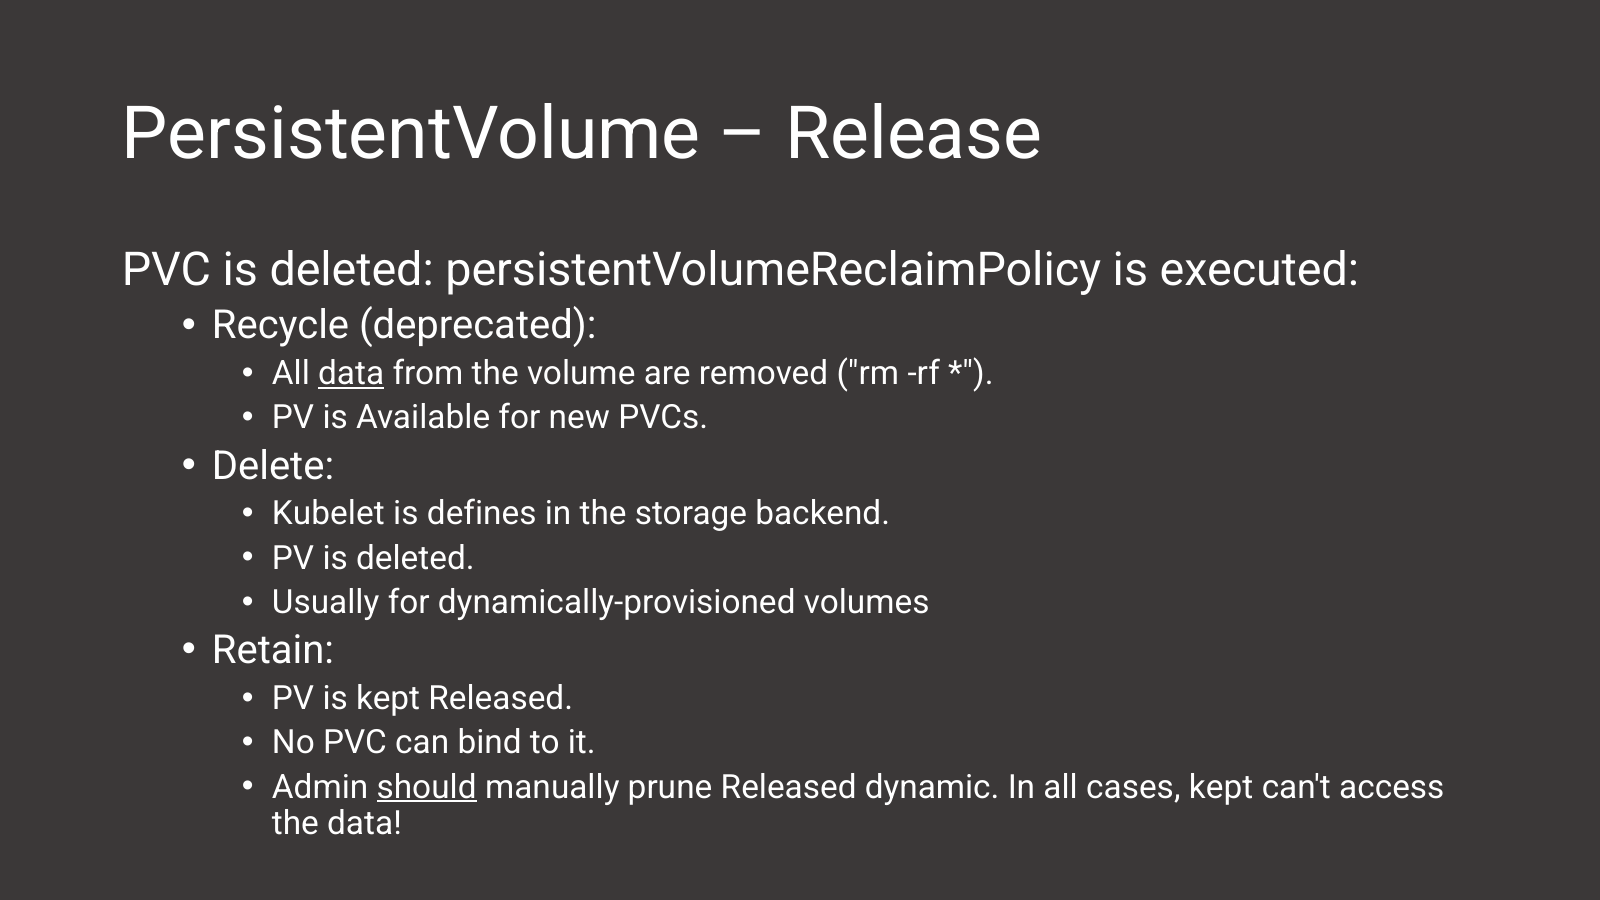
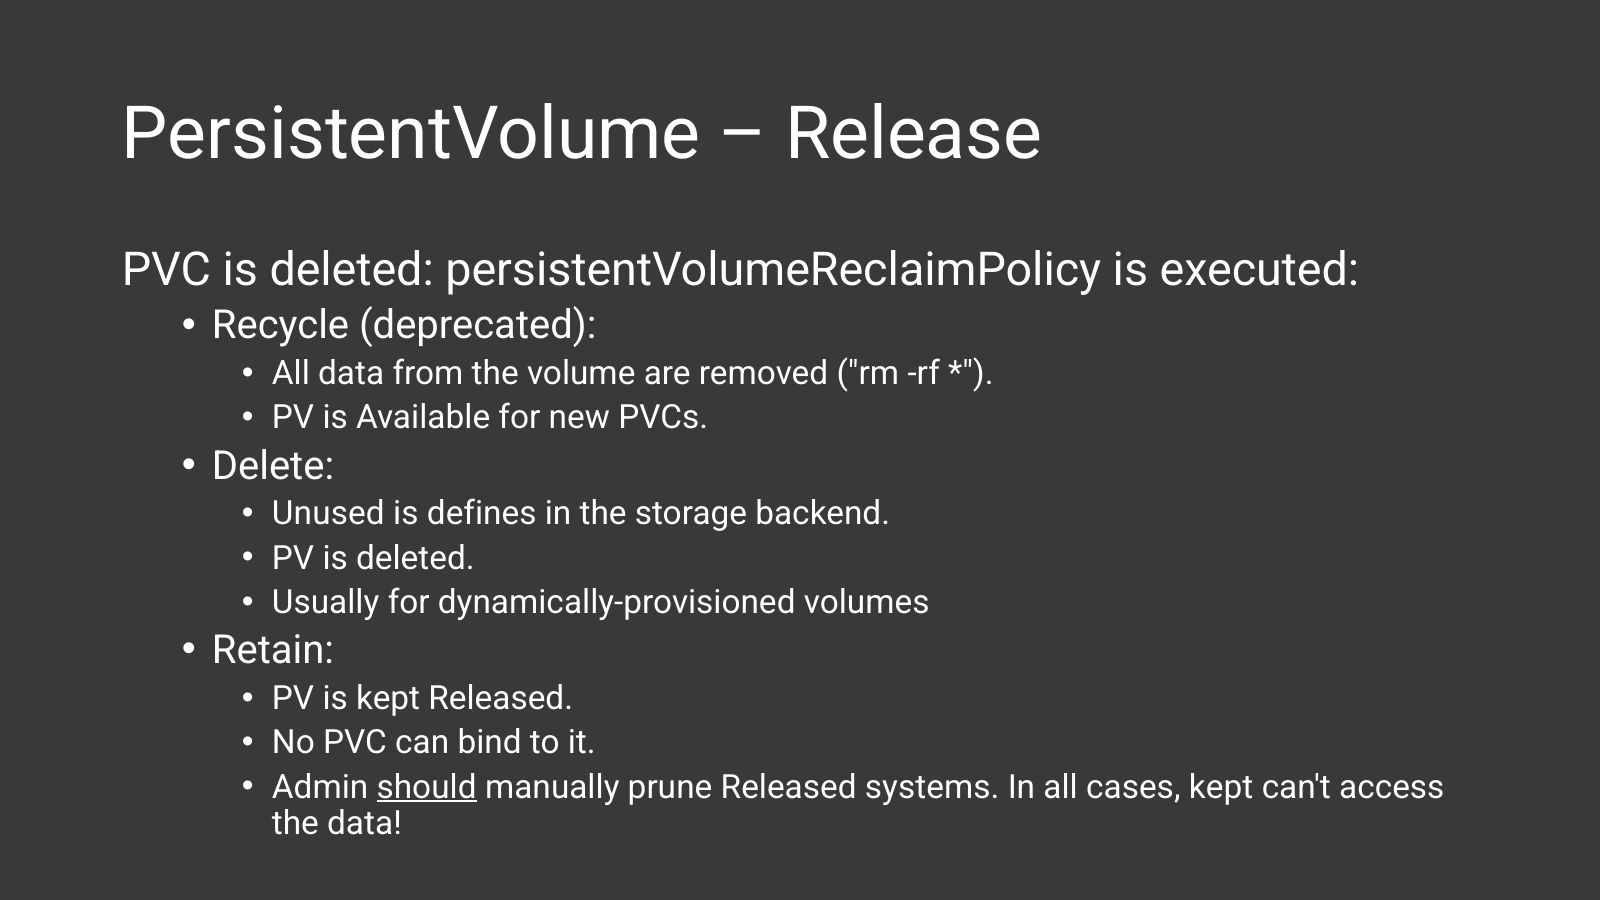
data at (351, 374) underline: present -> none
Kubelet: Kubelet -> Unused
dynamic: dynamic -> systems
